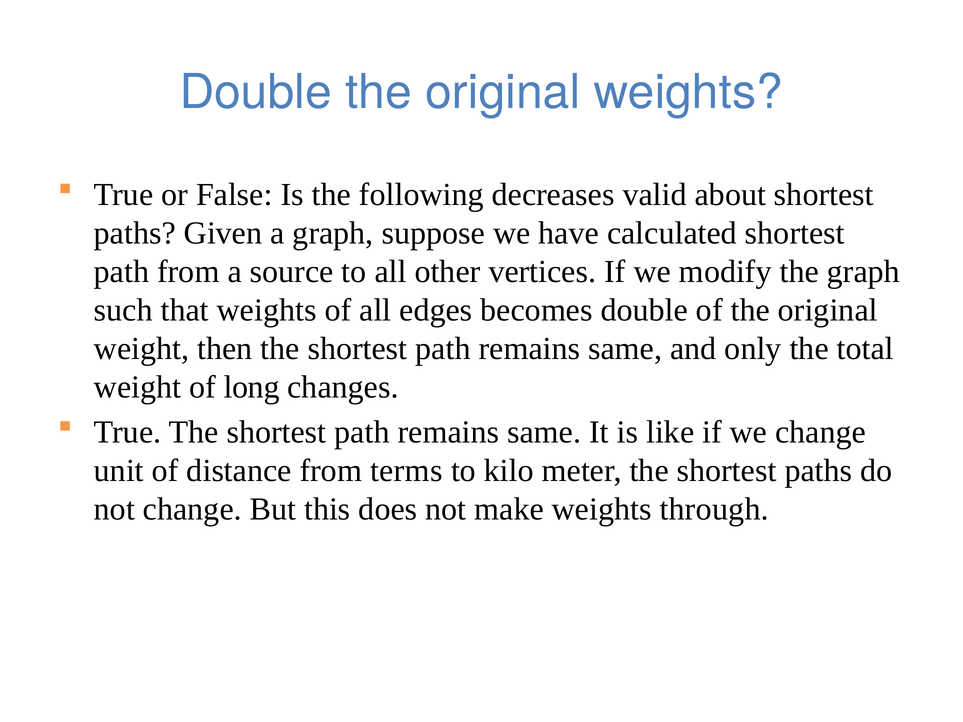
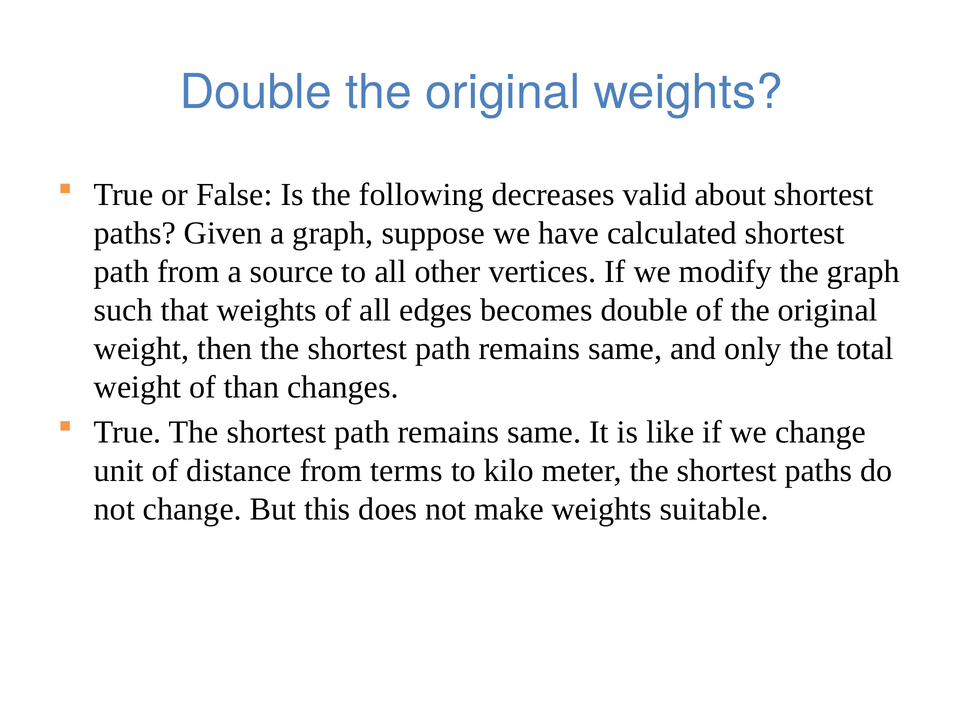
long: long -> than
through: through -> suitable
